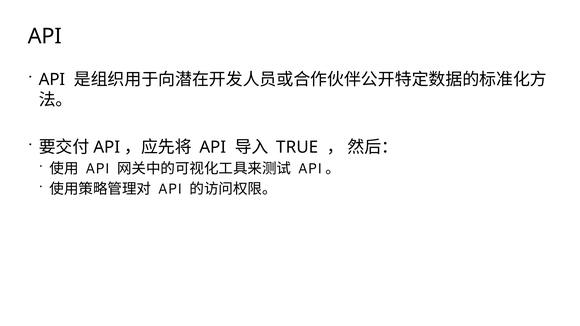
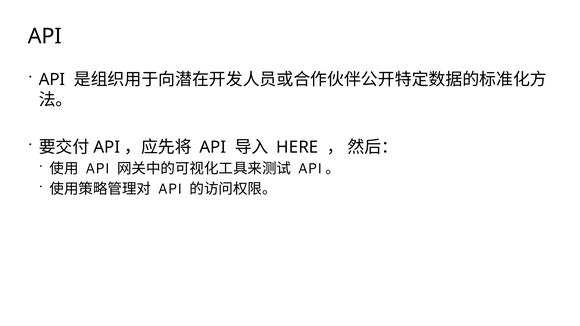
TRUE: TRUE -> HERE
